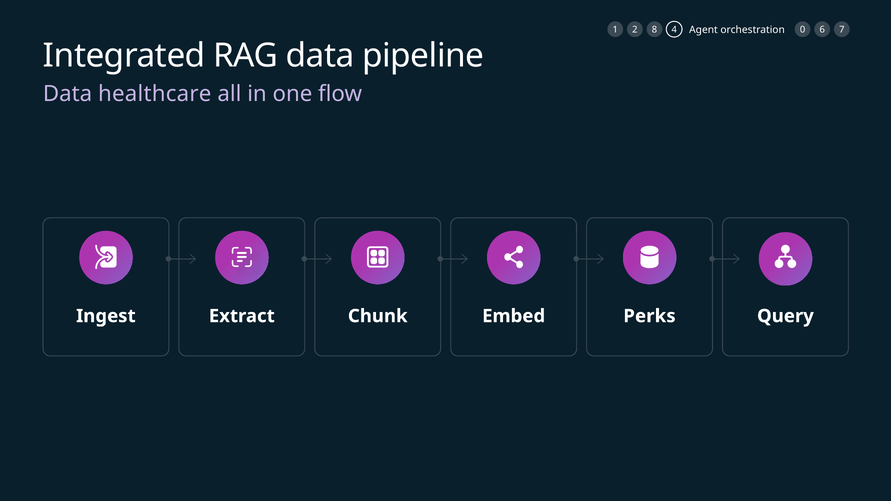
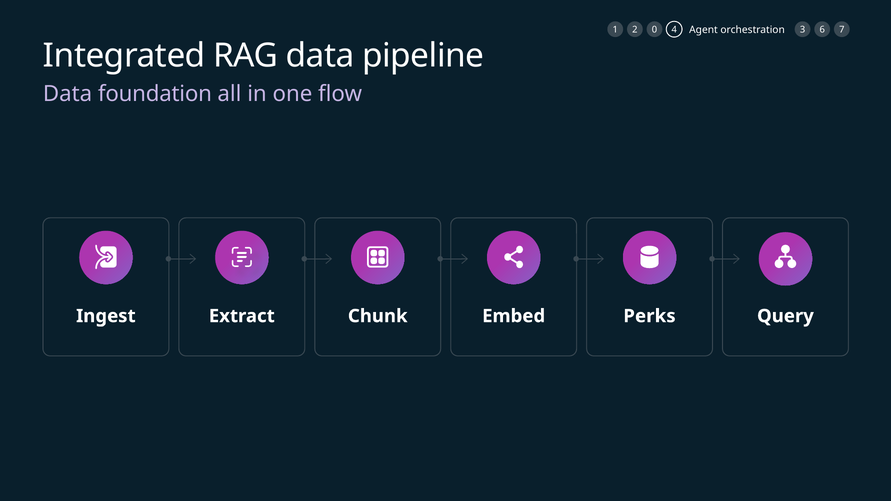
8: 8 -> 0
0: 0 -> 3
healthcare: healthcare -> foundation
